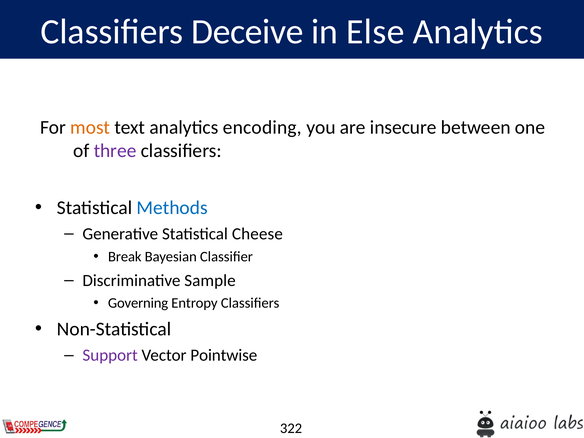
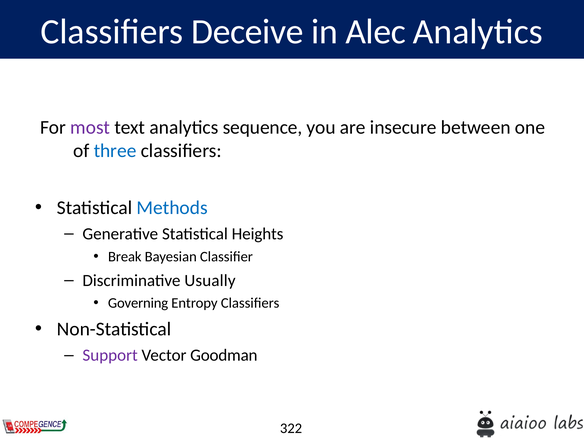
Else: Else -> Alec
most colour: orange -> purple
encoding: encoding -> sequence
three colour: purple -> blue
Cheese: Cheese -> Heights
Sample: Sample -> Usually
Pointwise: Pointwise -> Goodman
